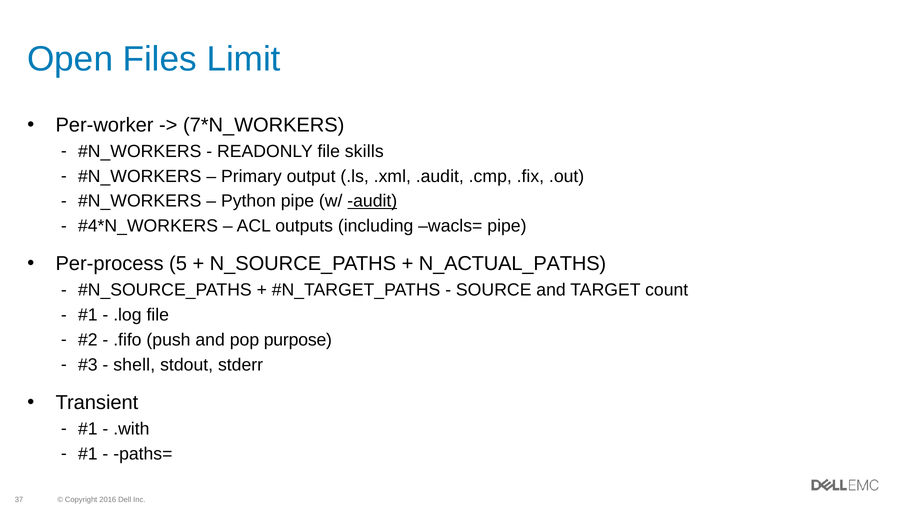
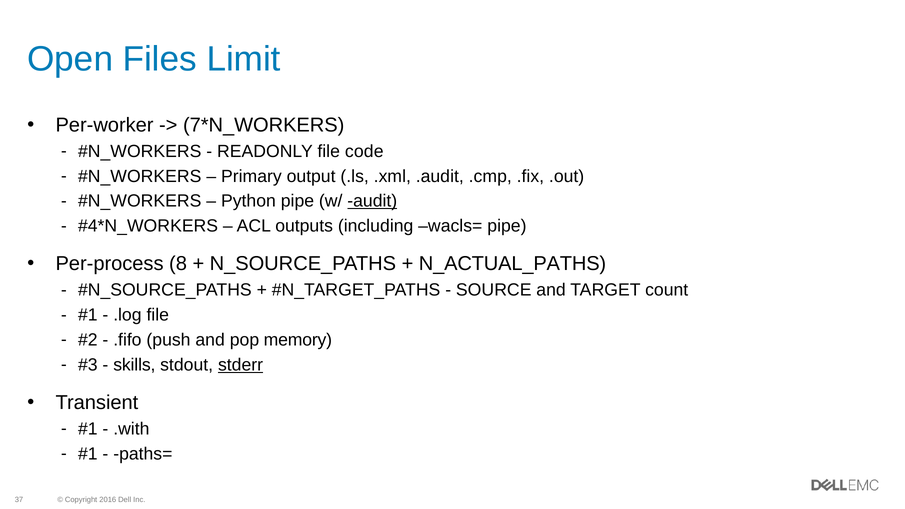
skills: skills -> code
5: 5 -> 8
purpose: purpose -> memory
shell: shell -> skills
stderr underline: none -> present
